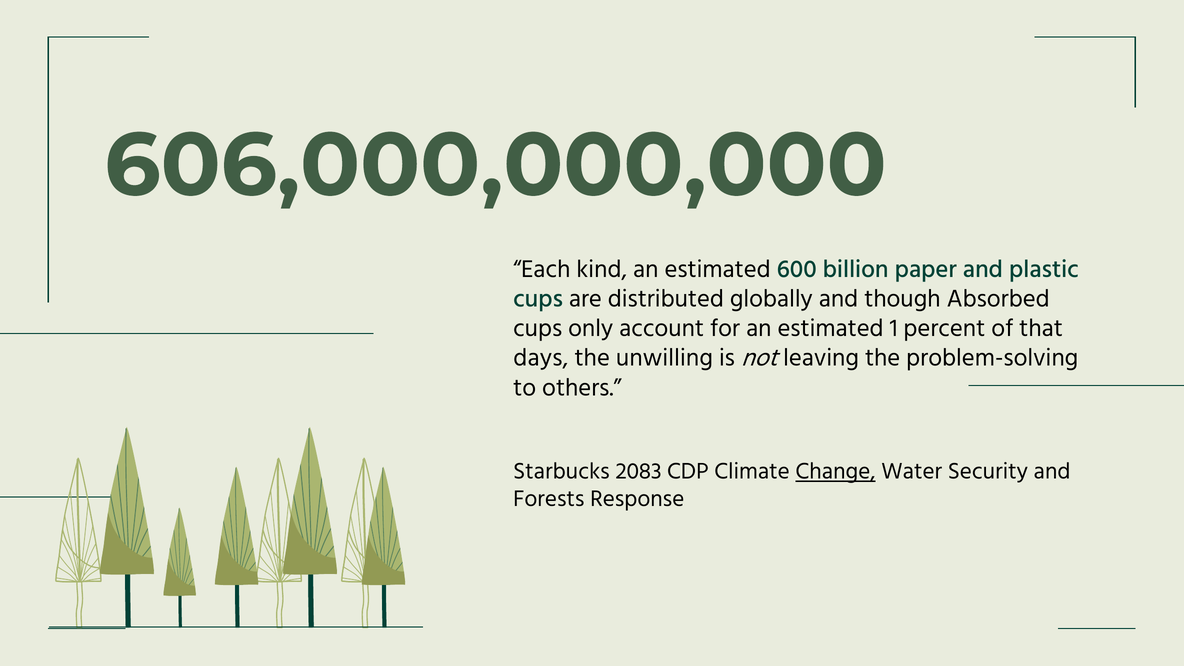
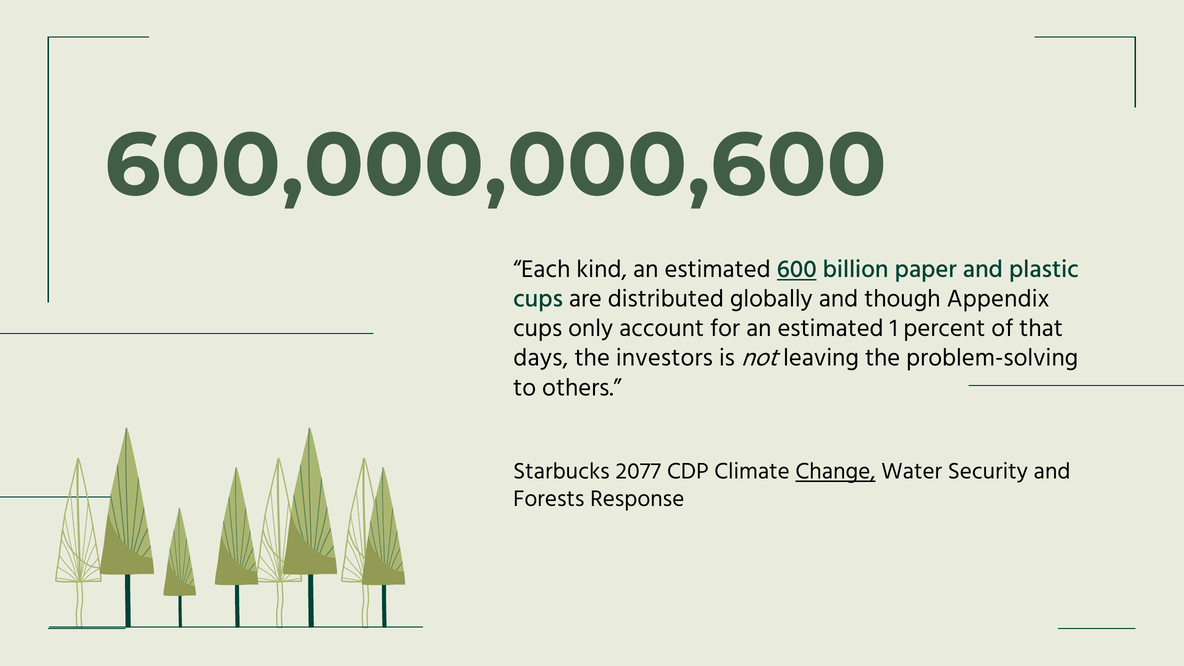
606,000,000,000: 606,000,000,000 -> 600,000,000,600
600 underline: none -> present
Absorbed: Absorbed -> Appendix
unwilling: unwilling -> investors
2083: 2083 -> 2077
